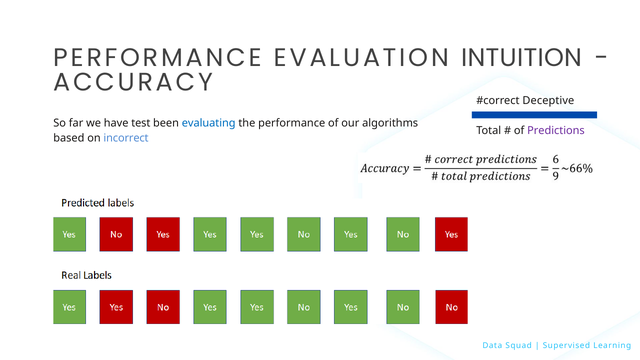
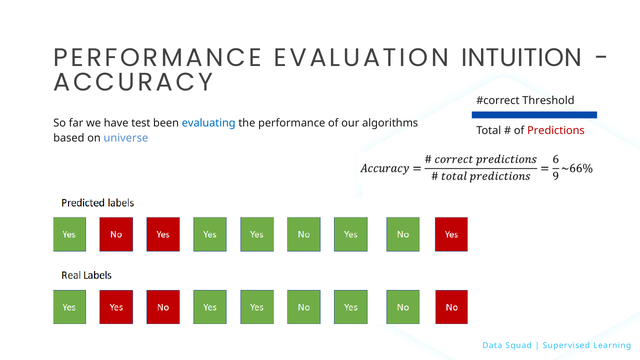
Deceptive: Deceptive -> Threshold
Predictions colour: purple -> red
incorrect: incorrect -> universe
